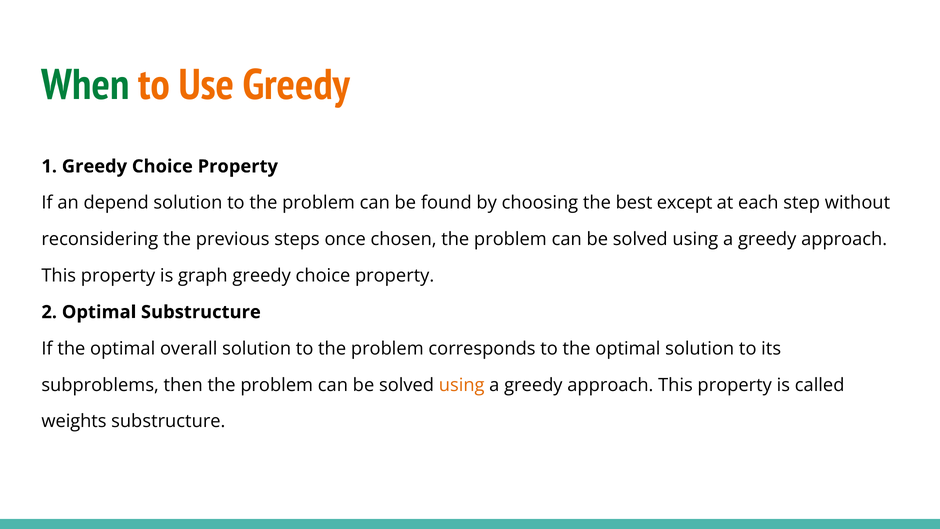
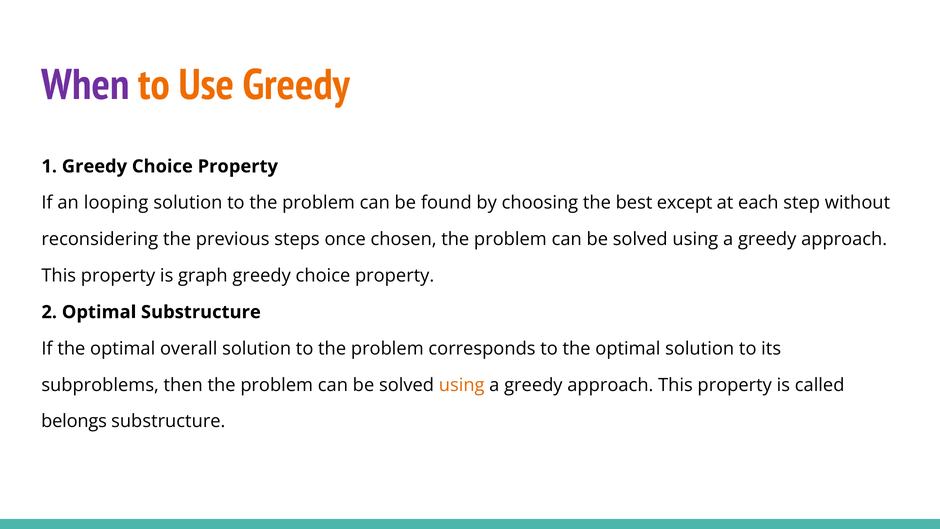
When colour: green -> purple
depend: depend -> looping
weights: weights -> belongs
